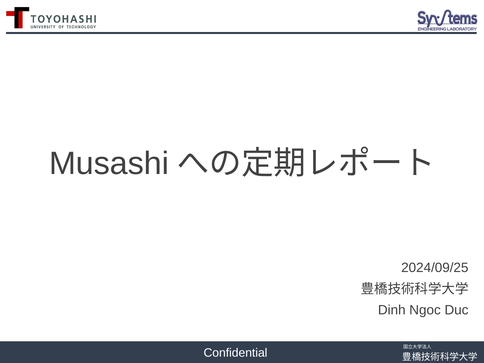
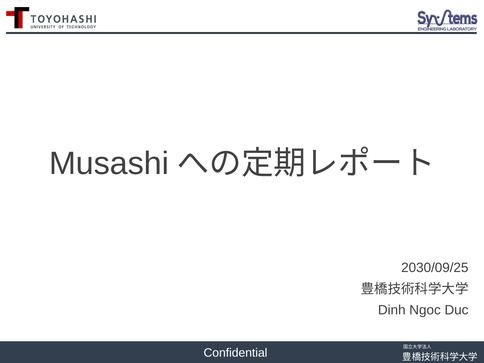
2024/09/25: 2024/09/25 -> 2030/09/25
